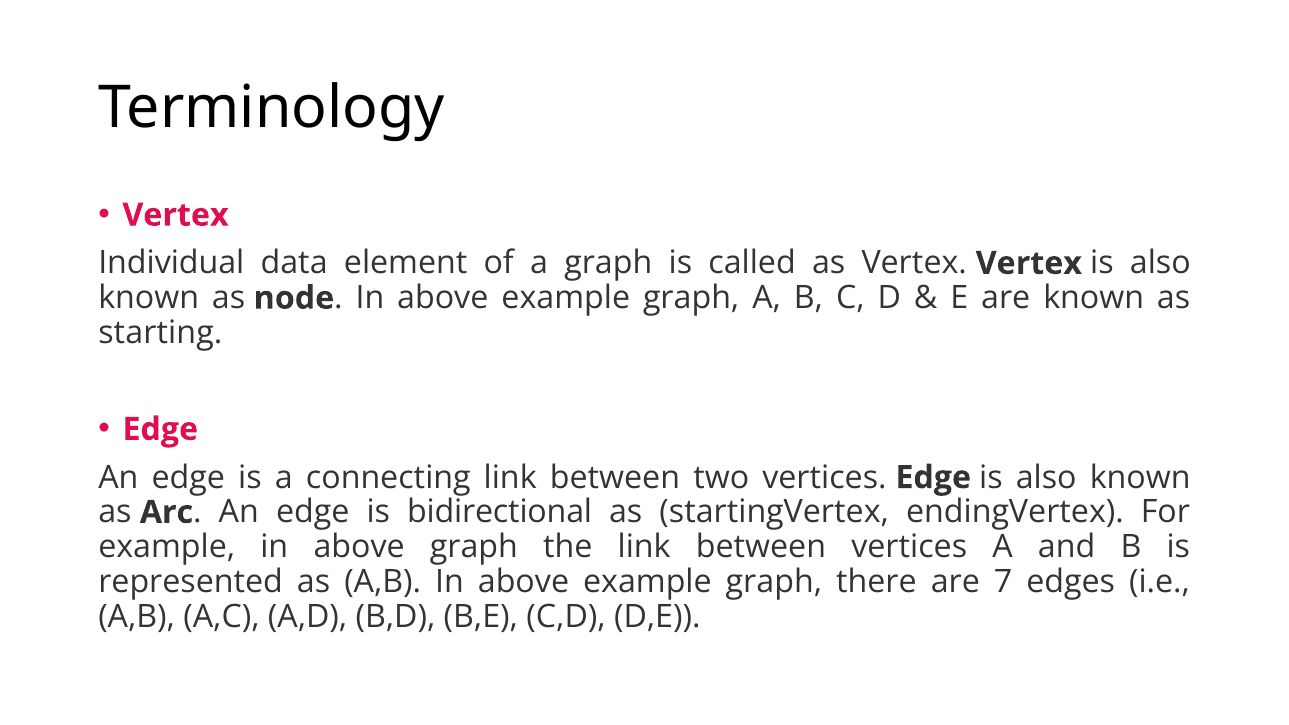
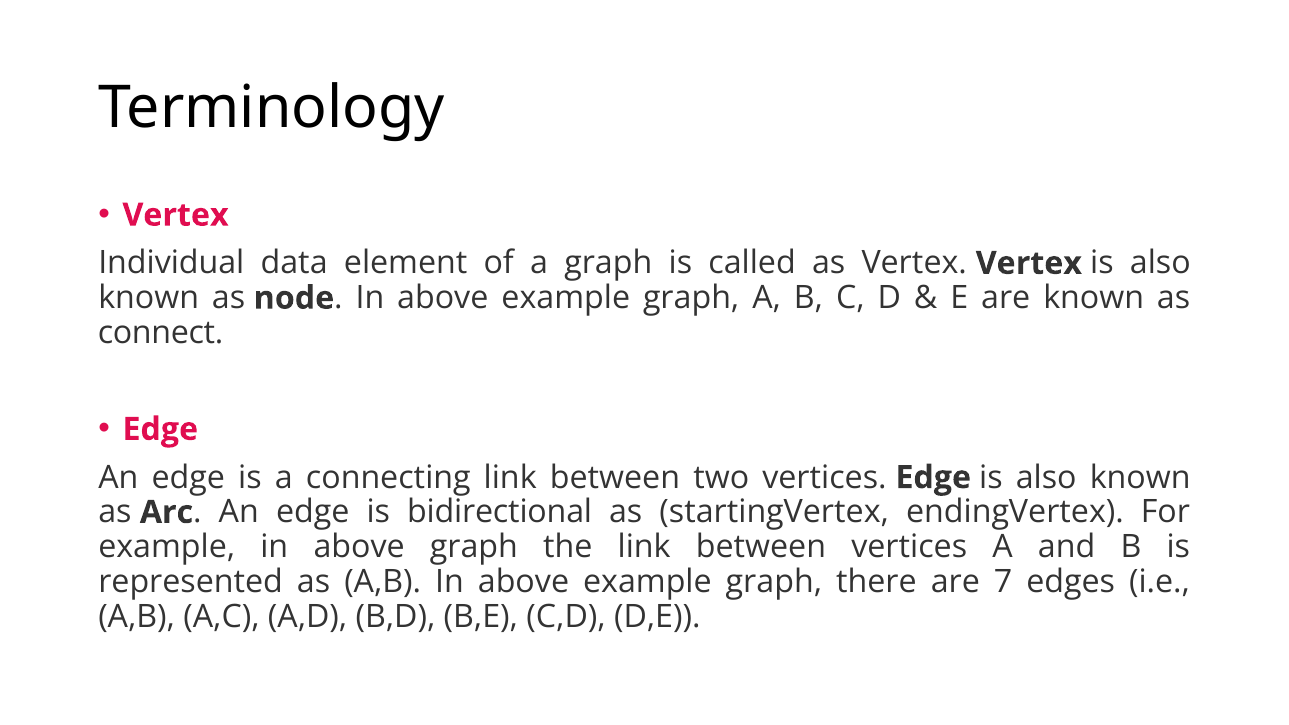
starting: starting -> connect
